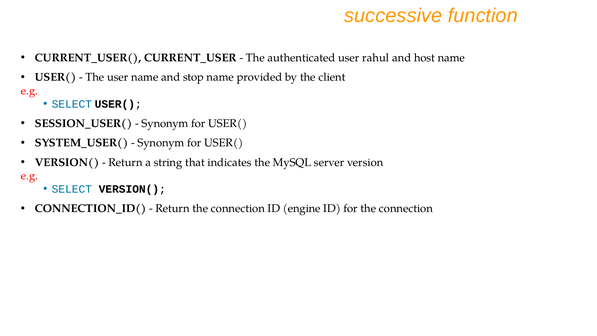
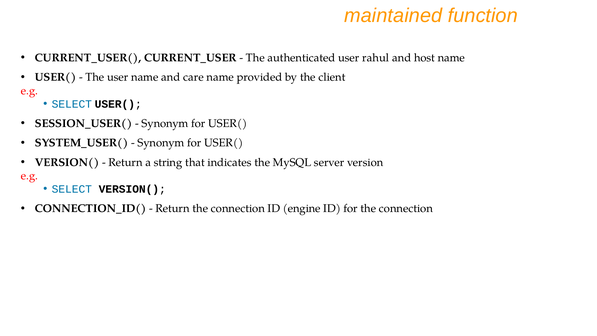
successive: successive -> maintained
stop: stop -> care
